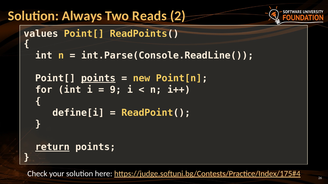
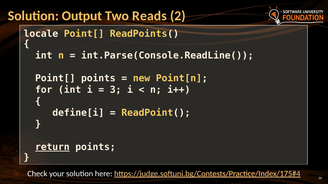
Always: Always -> Output
values: values -> locale
points at (98, 79) underline: present -> none
9: 9 -> 3
